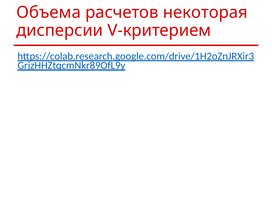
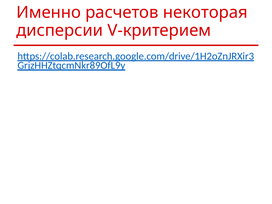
Объема: Объема -> Именно
